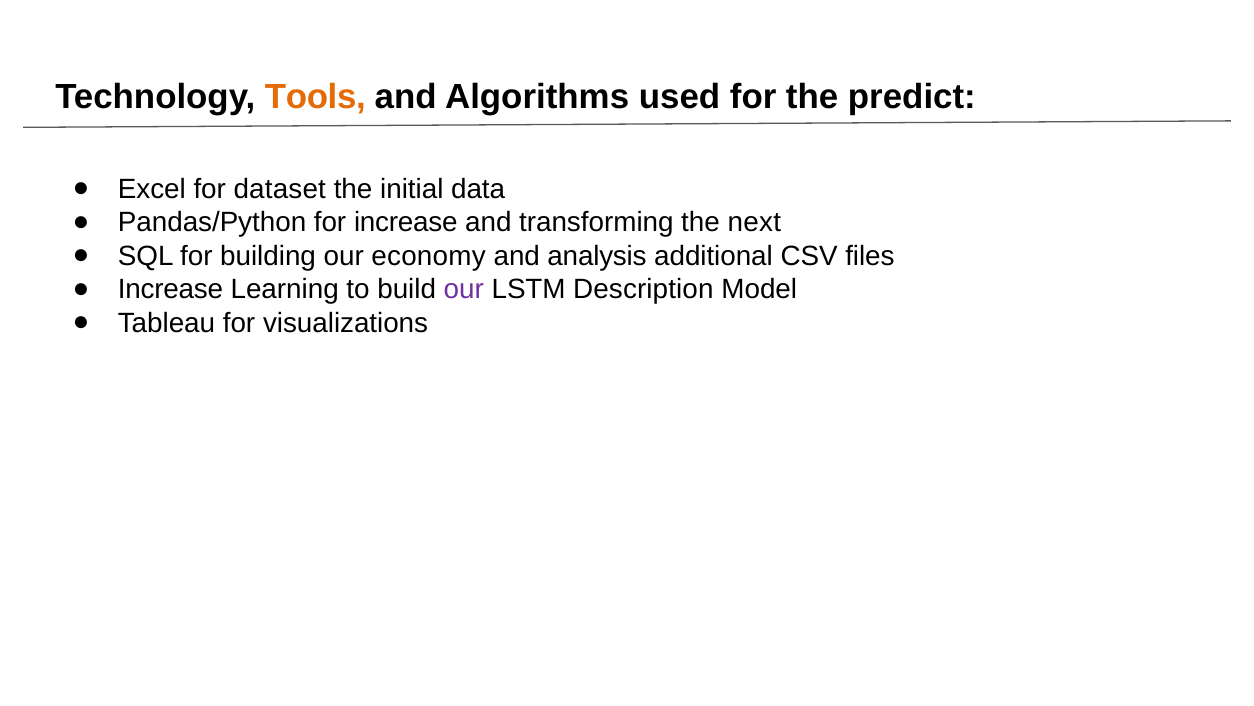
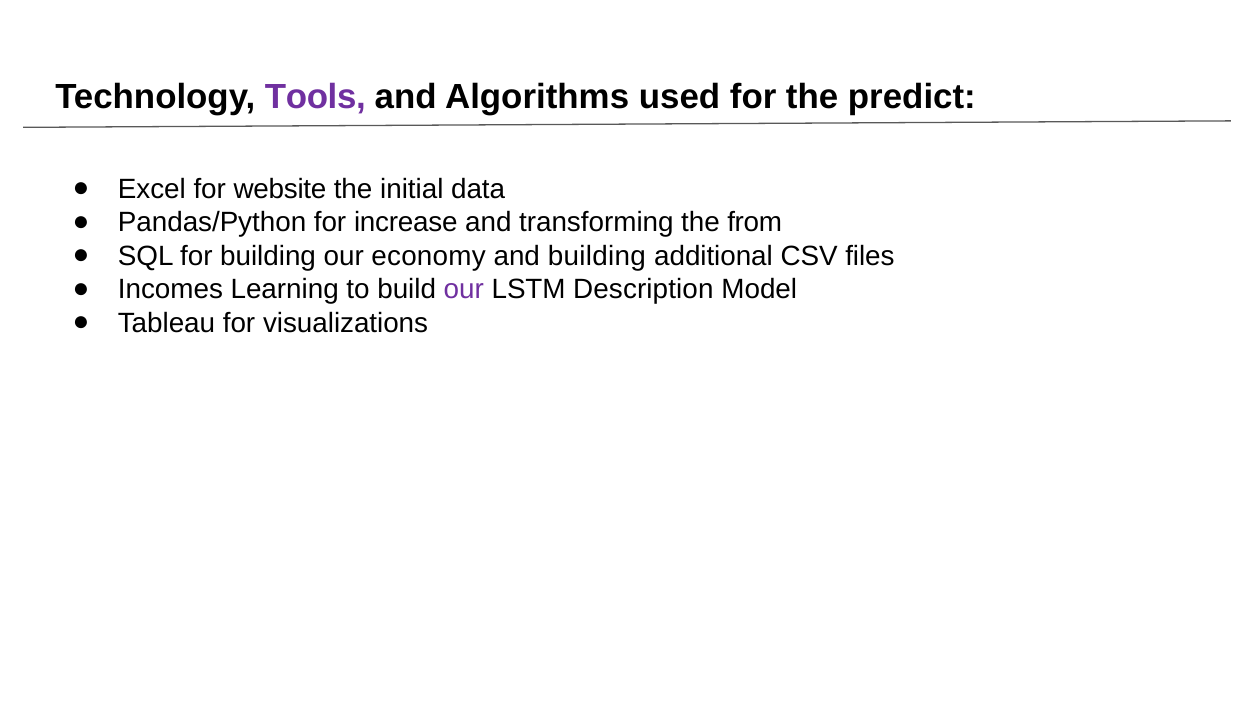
Tools colour: orange -> purple
dataset: dataset -> website
next: next -> from
and analysis: analysis -> building
Increase at (171, 289): Increase -> Incomes
